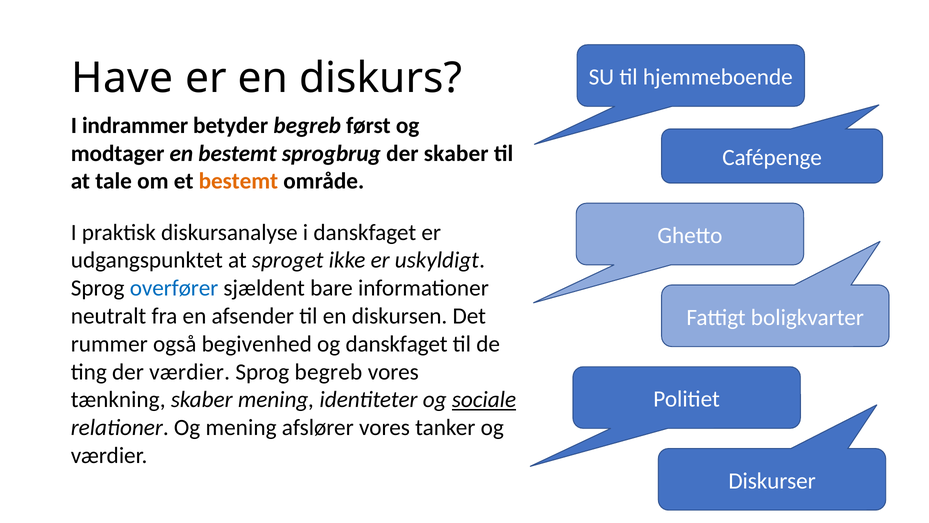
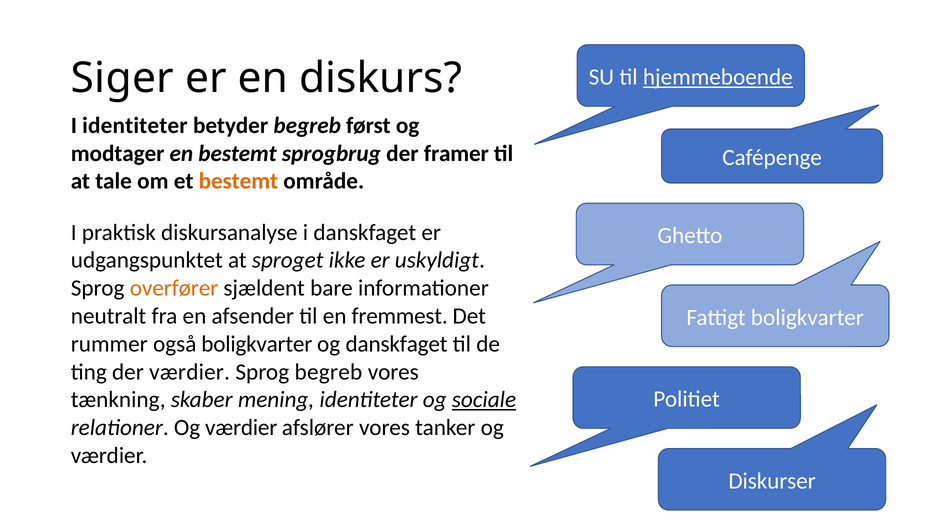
Have: Have -> Siger
hjemmeboende underline: none -> present
I indrammer: indrammer -> identiteter
der skaber: skaber -> framer
overfører colour: blue -> orange
diskursen: diskursen -> fremmest
også begivenhed: begivenhed -> boligkvarter
relationer Og mening: mening -> værdier
